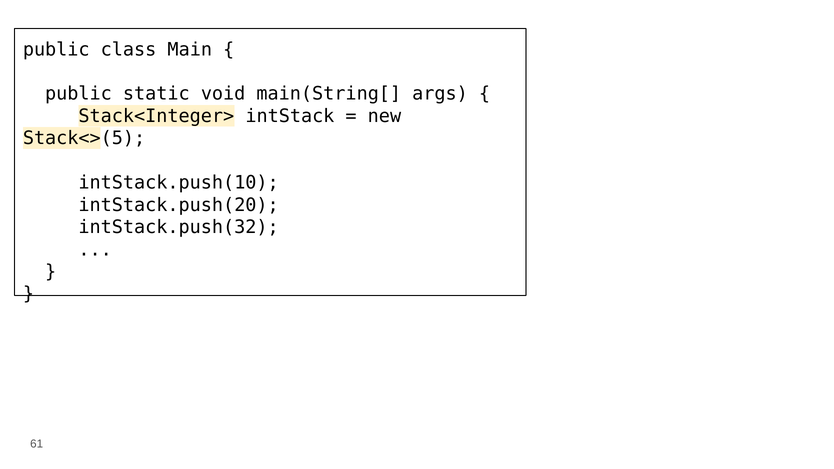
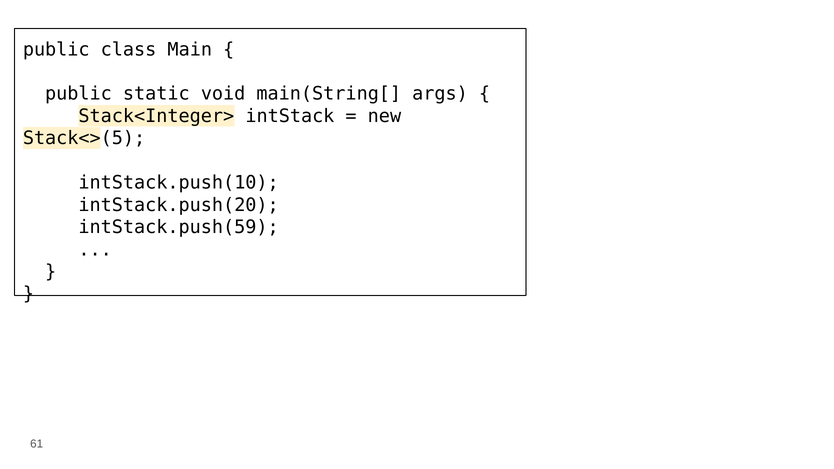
intStack.push(32: intStack.push(32 -> intStack.push(59
